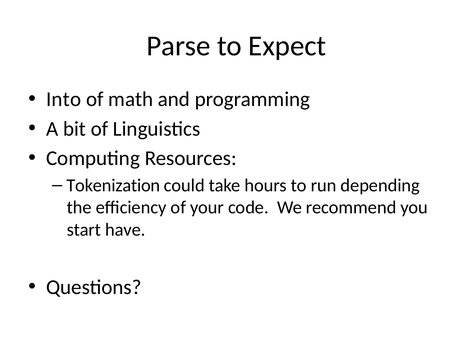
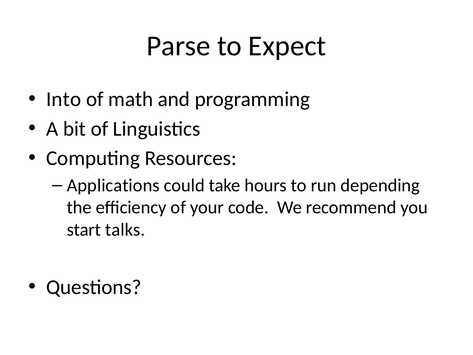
Tokenization: Tokenization -> Applications
have: have -> talks
